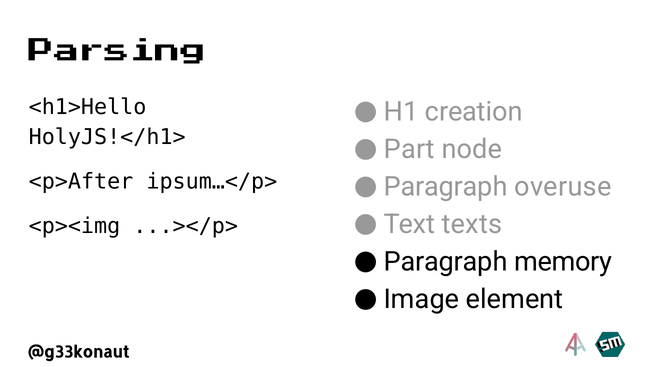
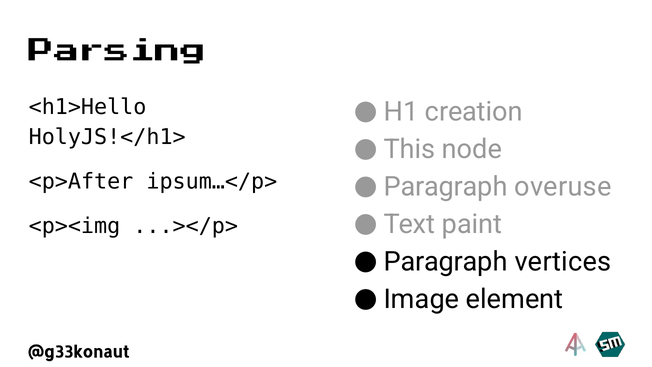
Part: Part -> This
texts: texts -> paint
memory: memory -> vertices
